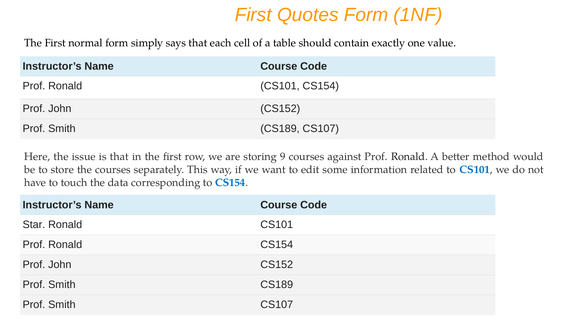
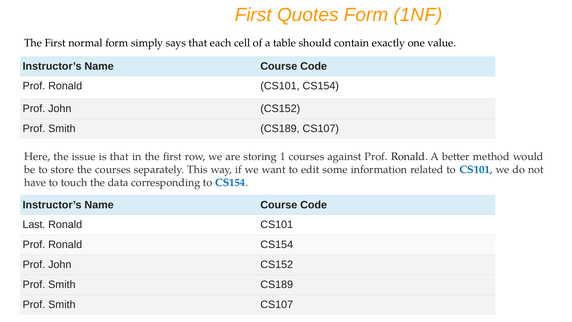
9: 9 -> 1
Star: Star -> Last
